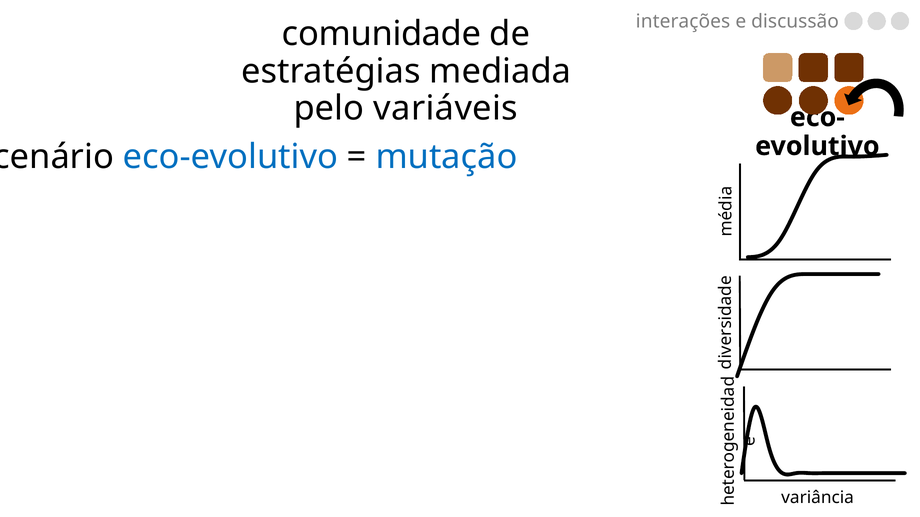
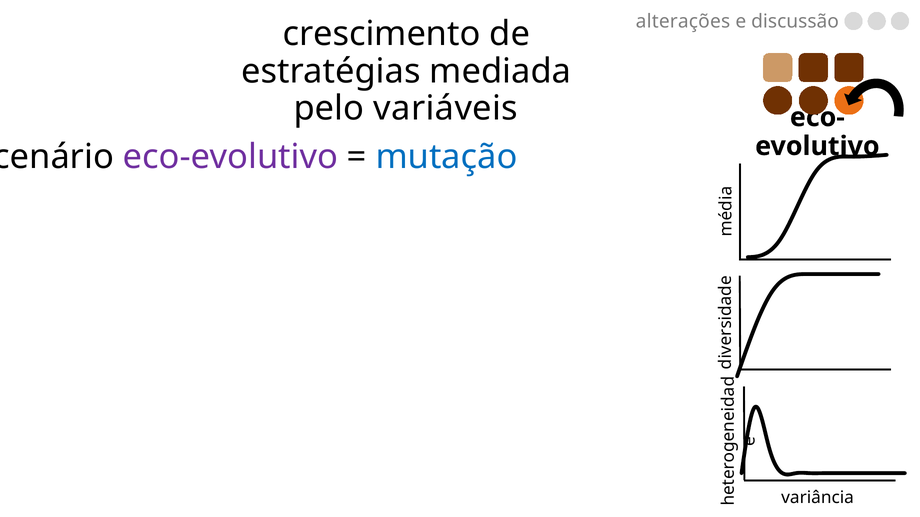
interações: interações -> alterações
comunidade: comunidade -> crescimento
eco-evolutivo colour: blue -> purple
